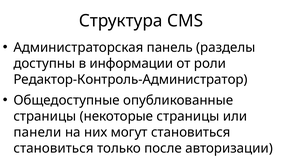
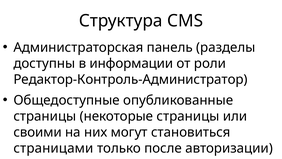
панели: панели -> своими
становиться at (53, 148): становиться -> страницами
